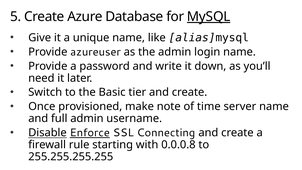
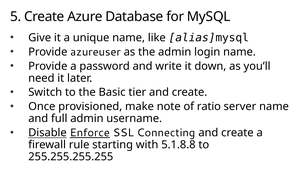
MySQL underline: present -> none
time: time -> ratio
0.0.0.8: 0.0.0.8 -> 5.1.8.8
